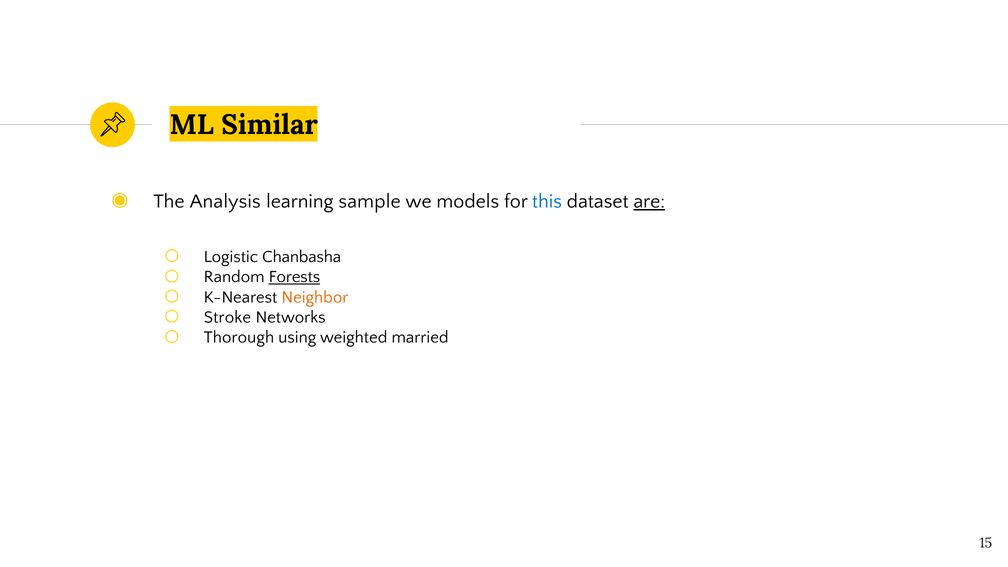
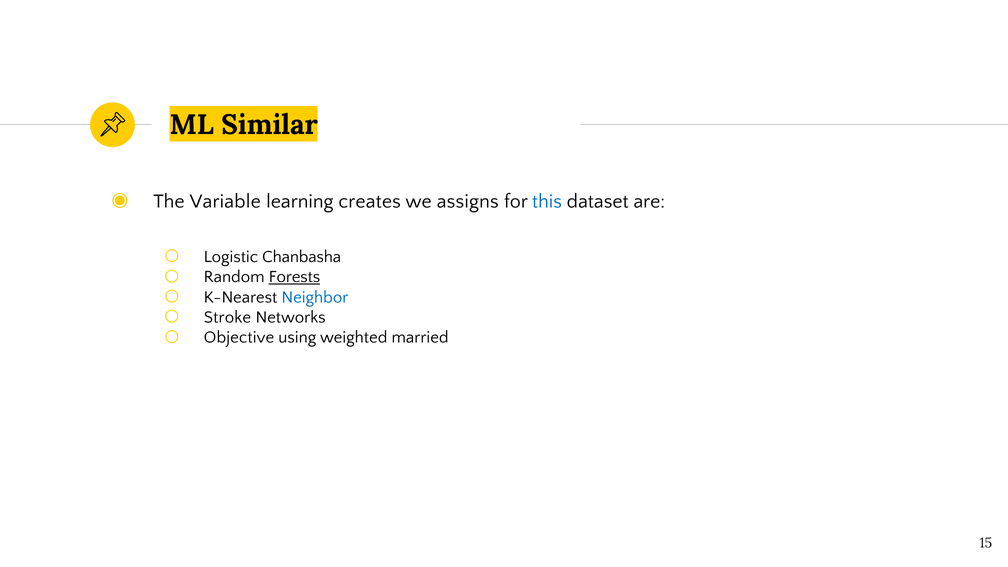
Analysis: Analysis -> Variable
sample: sample -> creates
models: models -> assigns
are underline: present -> none
Neighbor colour: orange -> blue
Thorough: Thorough -> Objective
